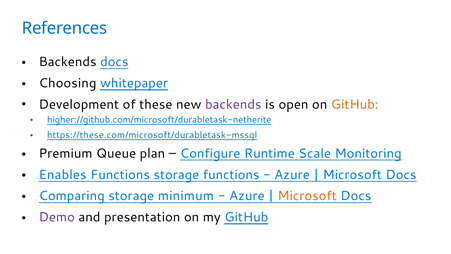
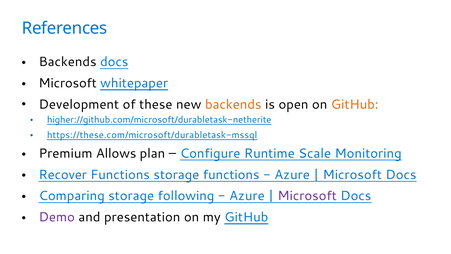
Choosing at (68, 83): Choosing -> Microsoft
backends at (233, 104) colour: purple -> orange
Queue: Queue -> Allows
Enables: Enables -> Recover
minimum: minimum -> following
Microsoft at (307, 196) colour: orange -> purple
